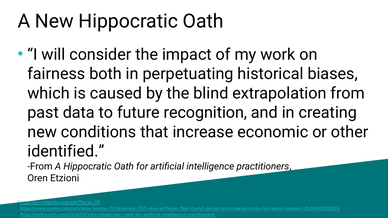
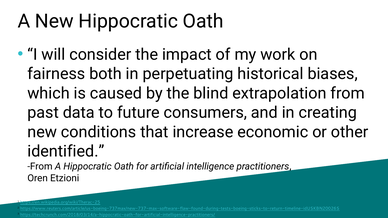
recognition: recognition -> consumers
